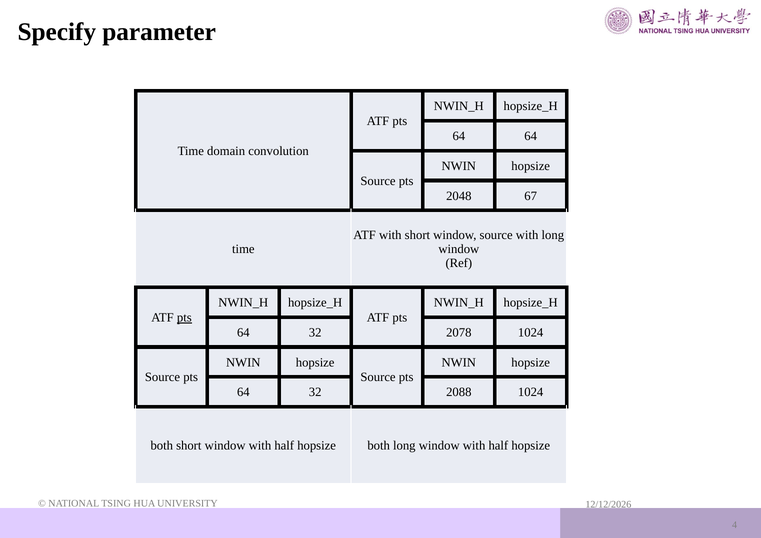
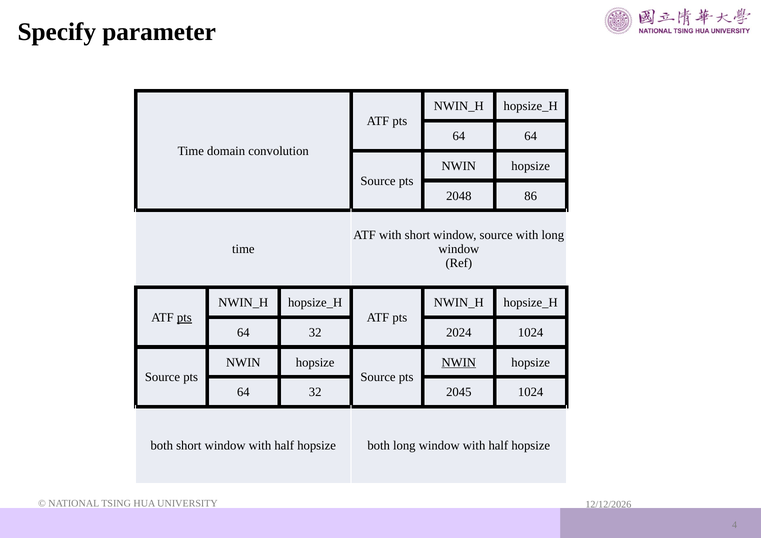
67: 67 -> 86
2078: 2078 -> 2024
NWIN at (459, 362) underline: none -> present
2088: 2088 -> 2045
